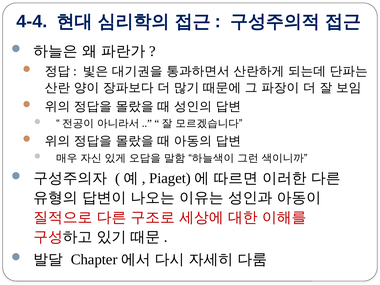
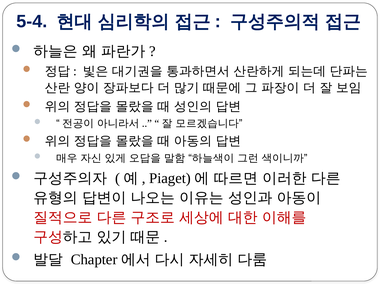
4-4: 4-4 -> 5-4
